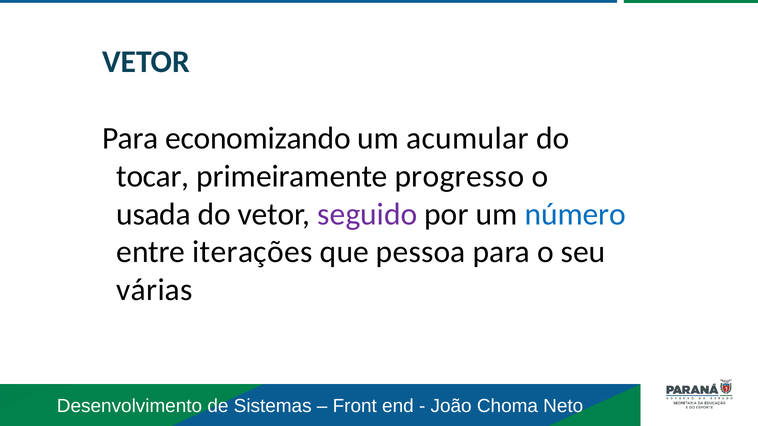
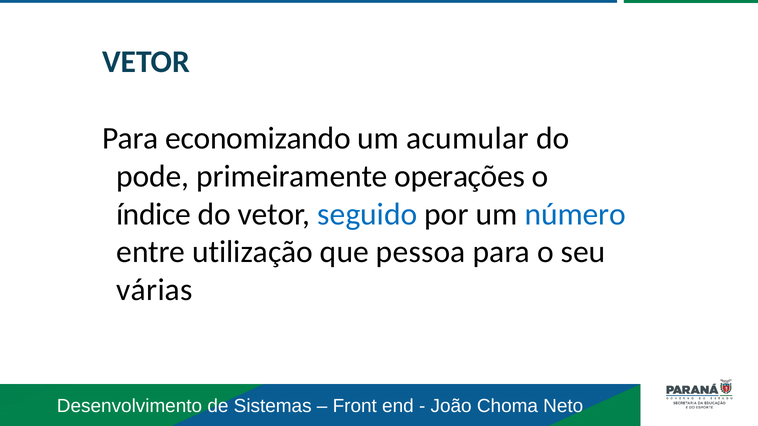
tocar: tocar -> pode
progresso: progresso -> operações
usada: usada -> índice
seguido colour: purple -> blue
iterações: iterações -> utilização
